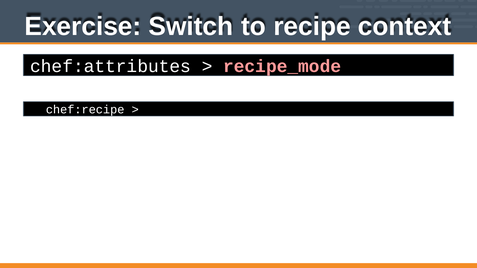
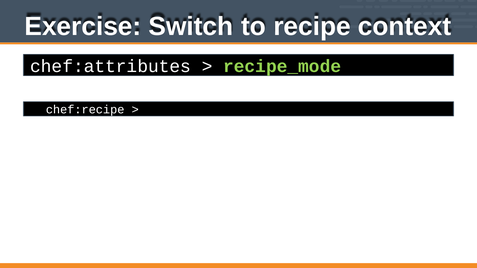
recipe_mode colour: pink -> light green
